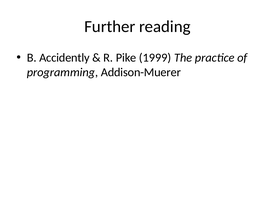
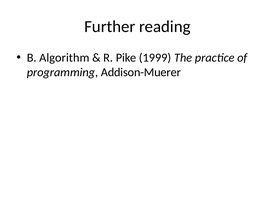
Accidently: Accidently -> Algorithm
